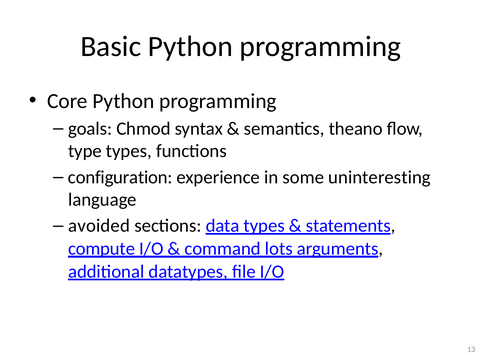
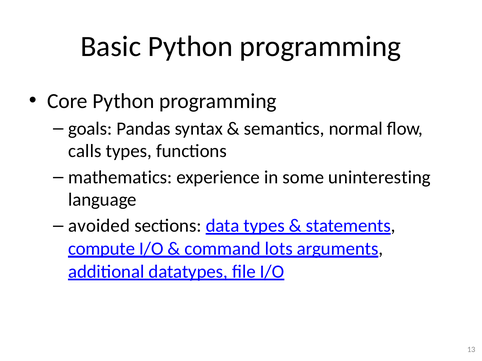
Chmod: Chmod -> Pandas
theano: theano -> normal
type: type -> calls
configuration: configuration -> mathematics
